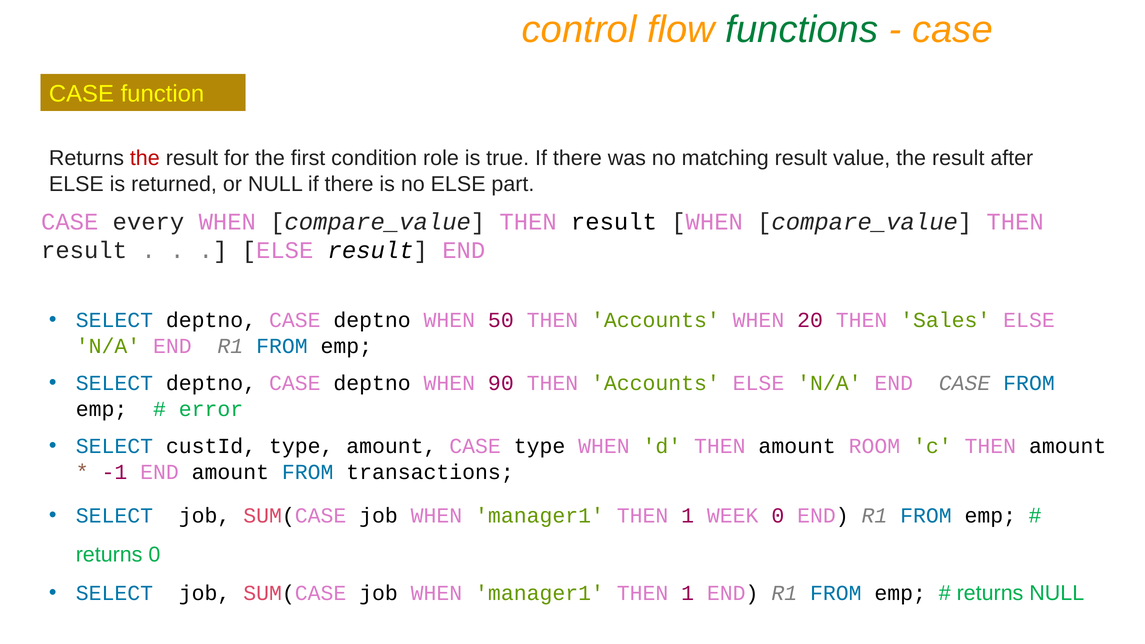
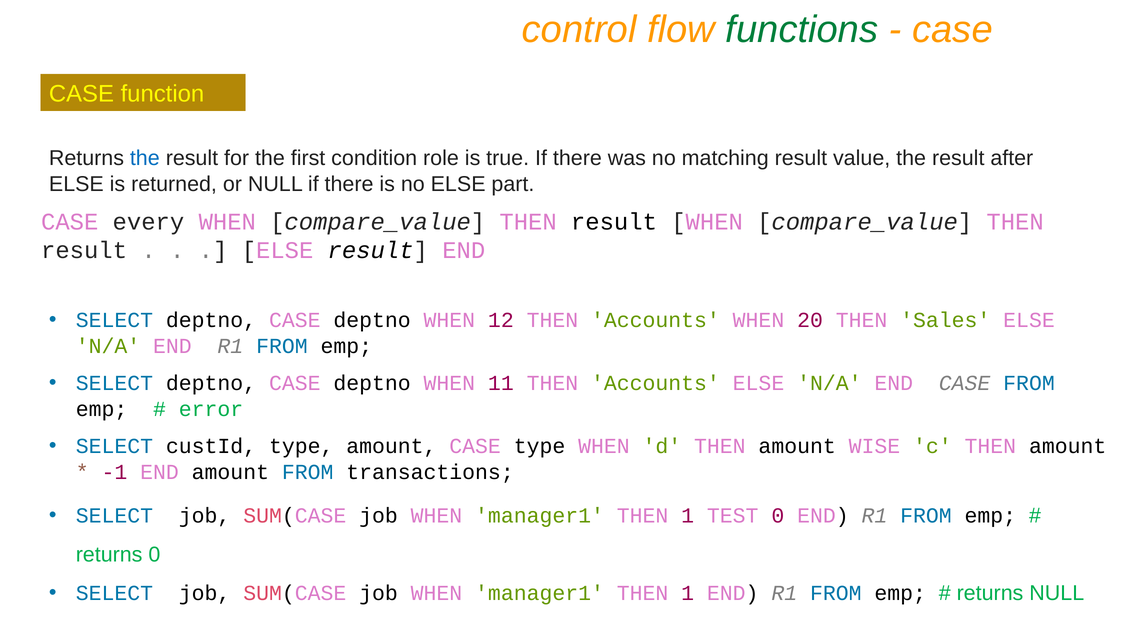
the at (145, 158) colour: red -> blue
50: 50 -> 12
90: 90 -> 11
ROOM: ROOM -> WISE
WEEK: WEEK -> TEST
